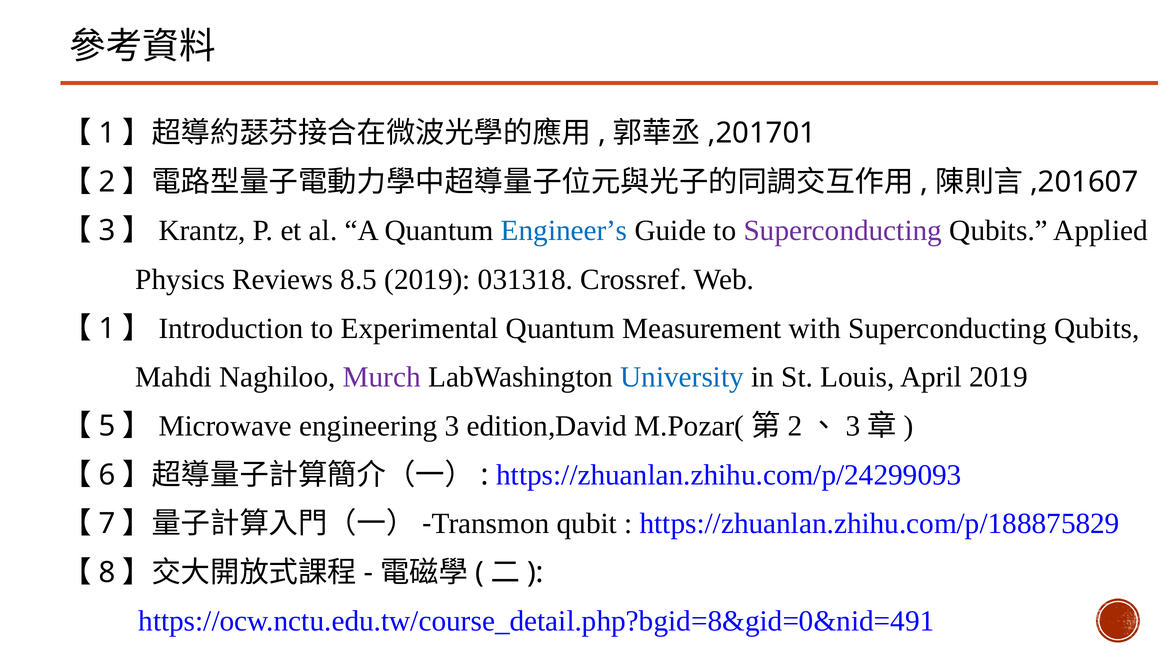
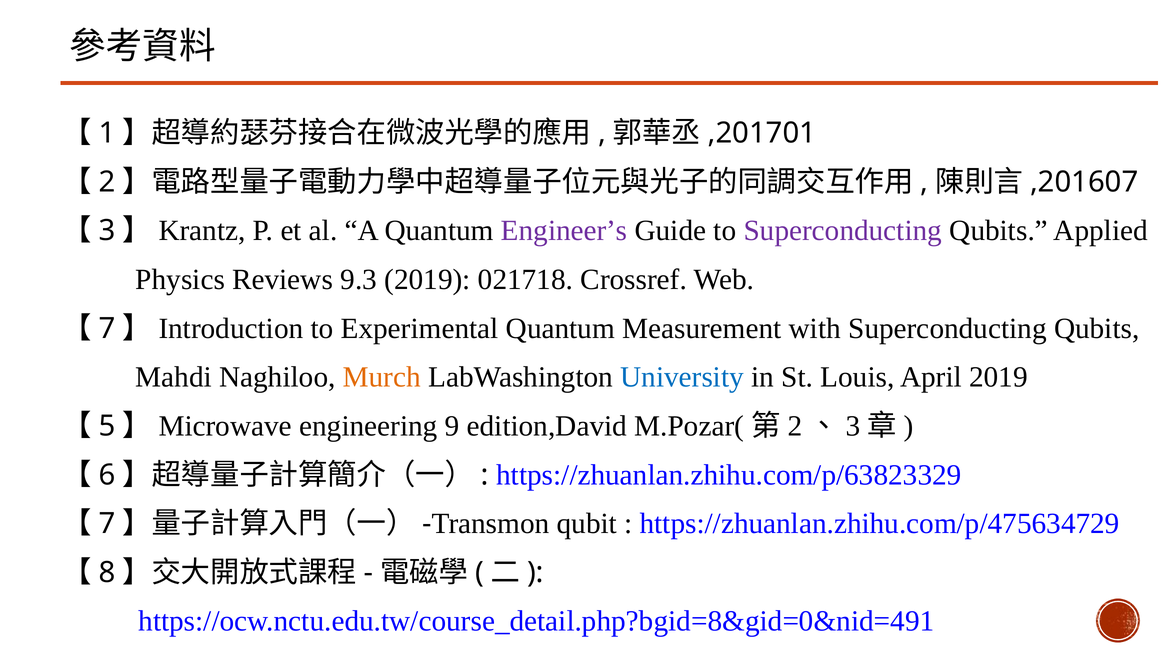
Engineer’s colour: blue -> purple
8.5: 8.5 -> 9.3
031318: 031318 -> 021718
1 at (107, 329): 1 -> 7
Murch colour: purple -> orange
engineering 3: 3 -> 9
https://zhuanlan.zhihu.com/p/24299093: https://zhuanlan.zhihu.com/p/24299093 -> https://zhuanlan.zhihu.com/p/63823329
https://zhuanlan.zhihu.com/p/188875829: https://zhuanlan.zhihu.com/p/188875829 -> https://zhuanlan.zhihu.com/p/475634729
